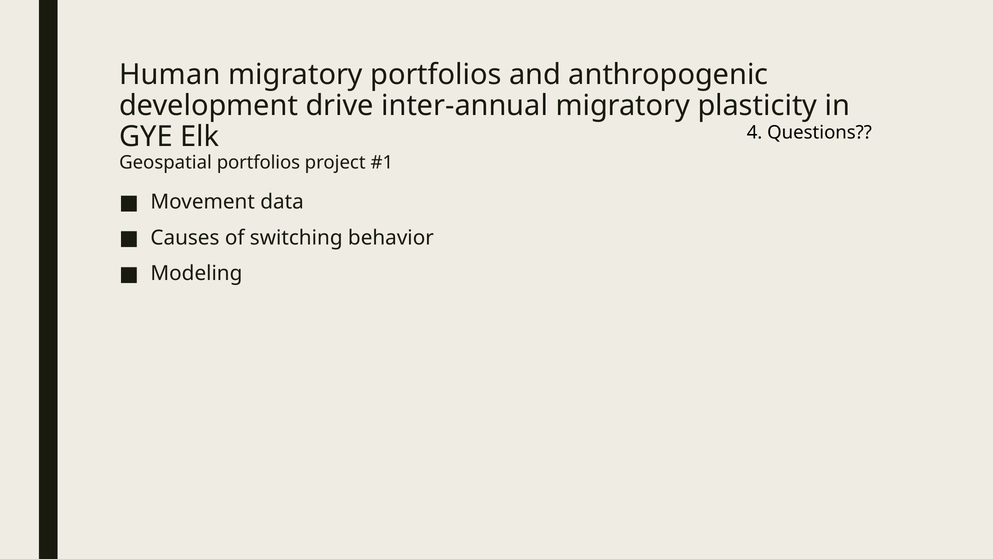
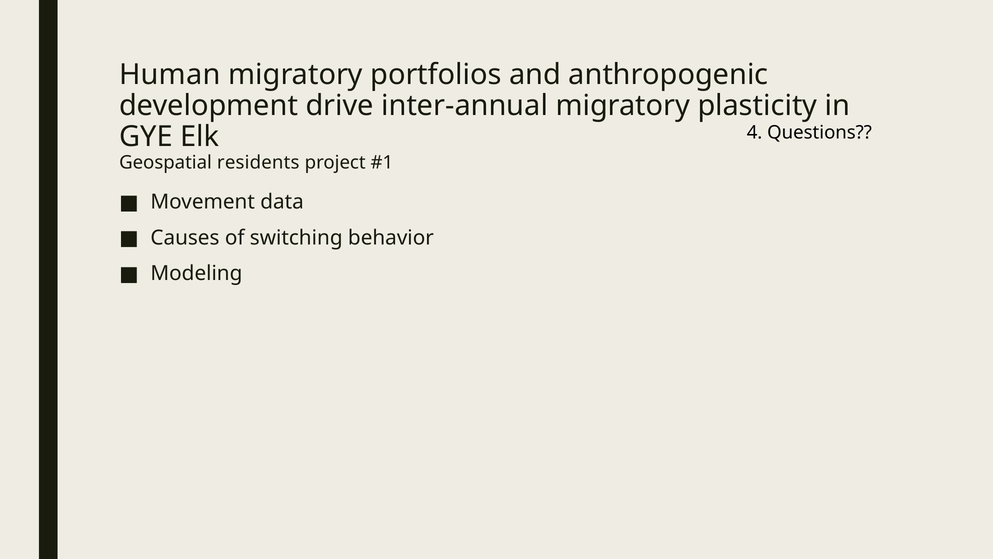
Geospatial portfolios: portfolios -> residents
